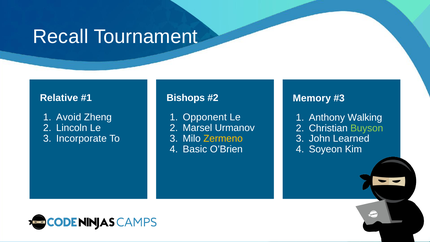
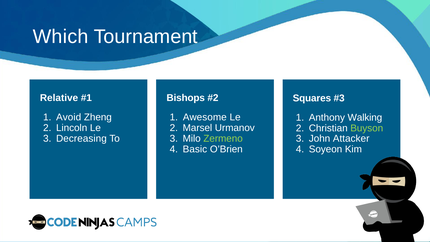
Recall: Recall -> Which
Memory: Memory -> Squares
Opponent: Opponent -> Awesome
Incorporate: Incorporate -> Decreasing
Zermeno colour: yellow -> light green
Learned: Learned -> Attacker
